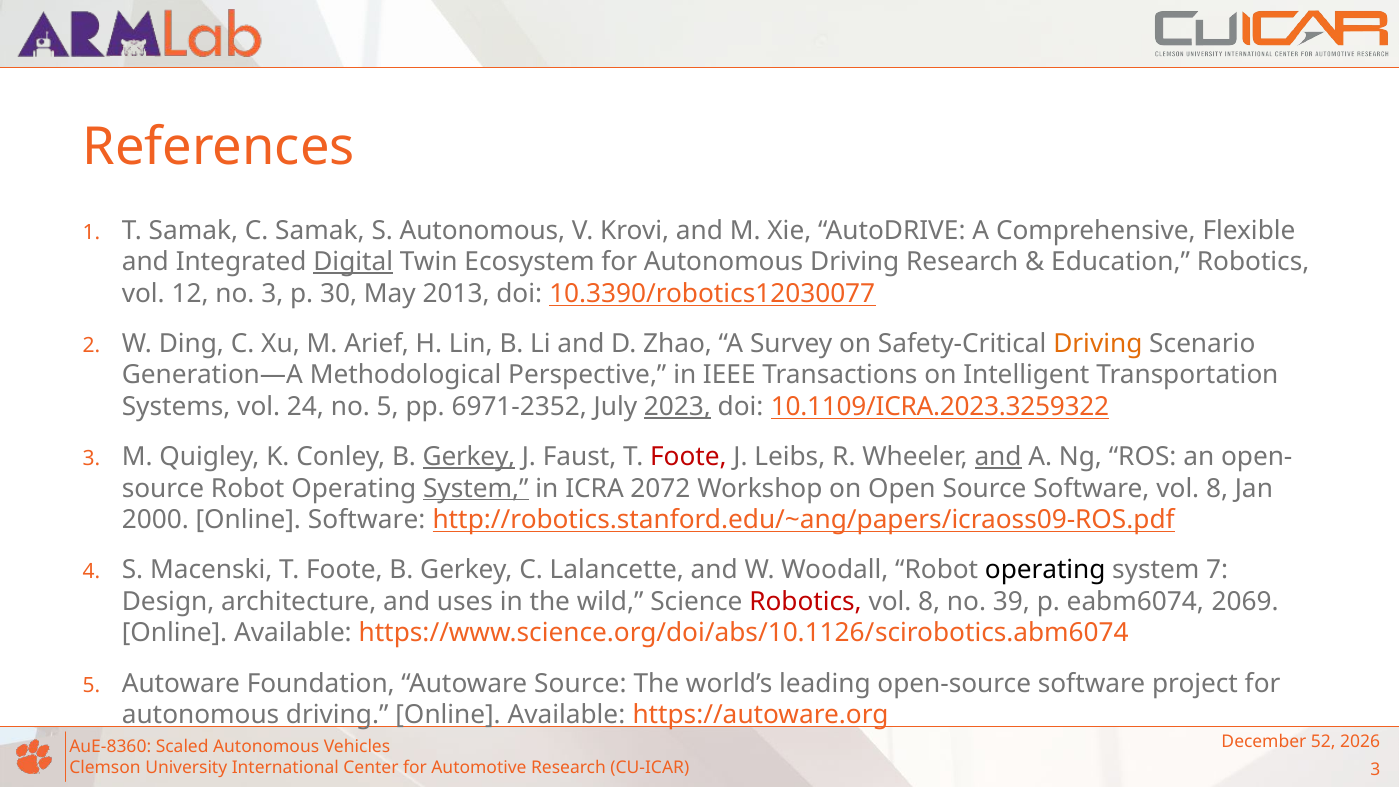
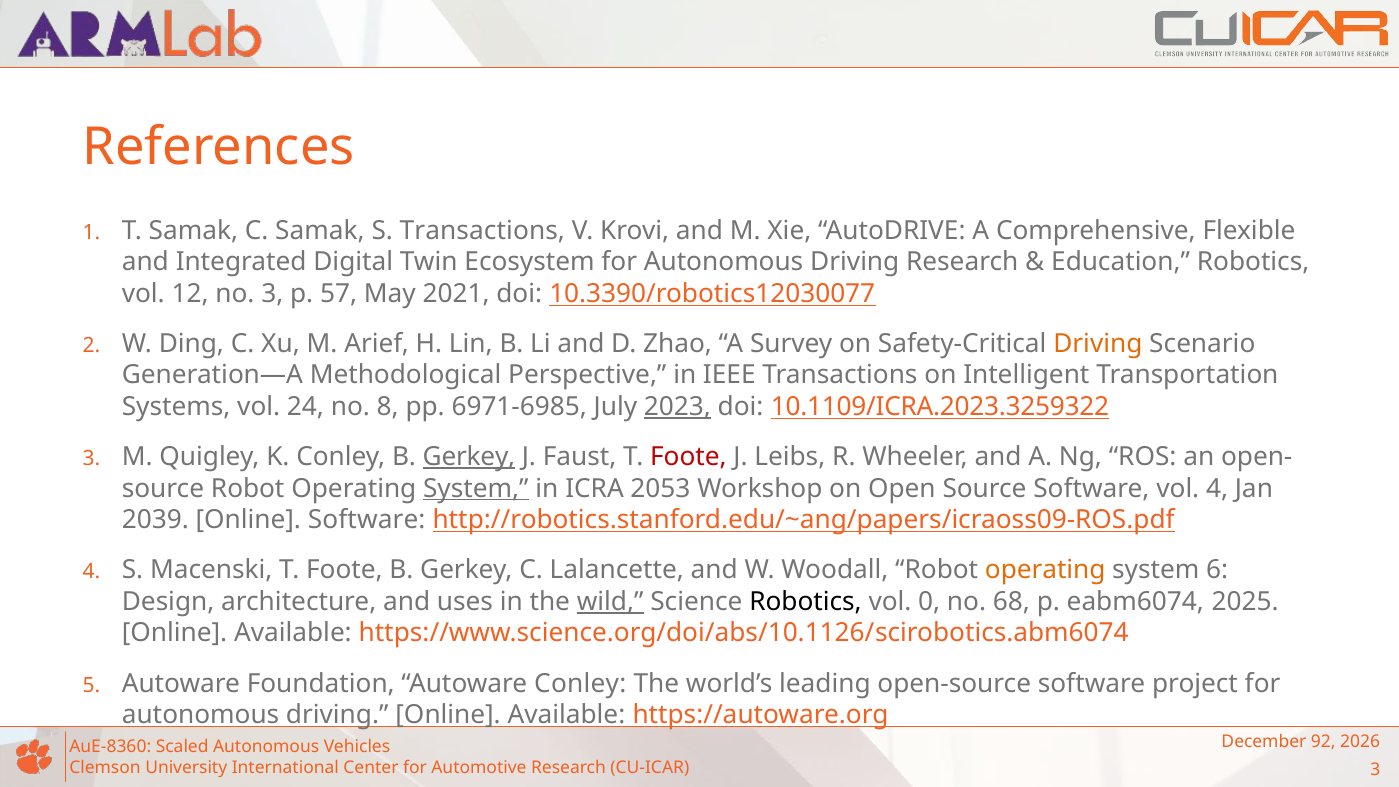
S Autonomous: Autonomous -> Transactions
Digital underline: present -> none
30: 30 -> 57
2013: 2013 -> 2021
no 5: 5 -> 8
6971-2352: 6971-2352 -> 6971-6985
and at (998, 457) underline: present -> none
2072: 2072 -> 2053
Software vol 8: 8 -> 4
2000: 2000 -> 2039
operating at (1045, 570) colour: black -> orange
7: 7 -> 6
wild underline: none -> present
Robotics at (805, 602) colour: red -> black
8 at (929, 602): 8 -> 0
39: 39 -> 68
2069: 2069 -> 2025
Autoware Source: Source -> Conley
52: 52 -> 92
